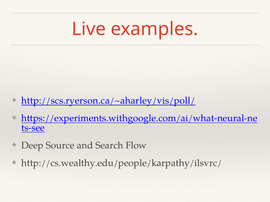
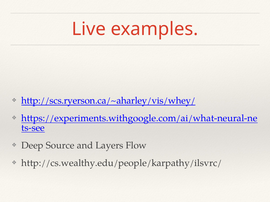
http://scs.ryerson.ca/~aharley/vis/poll/: http://scs.ryerson.ca/~aharley/vis/poll/ -> http://scs.ryerson.ca/~aharley/vis/whey/
Search: Search -> Layers
